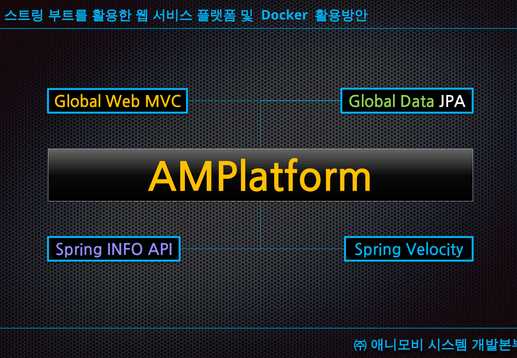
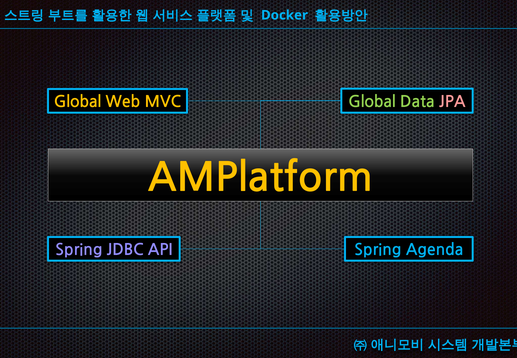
JPA colour: white -> pink
INFO: INFO -> JDBC
Velocity: Velocity -> Agenda
